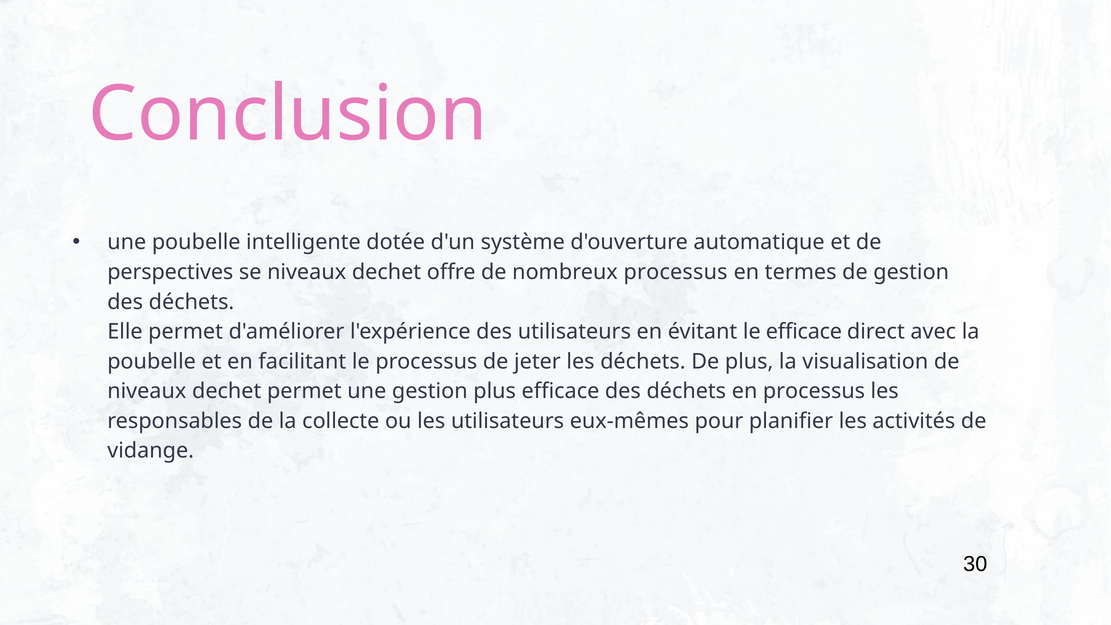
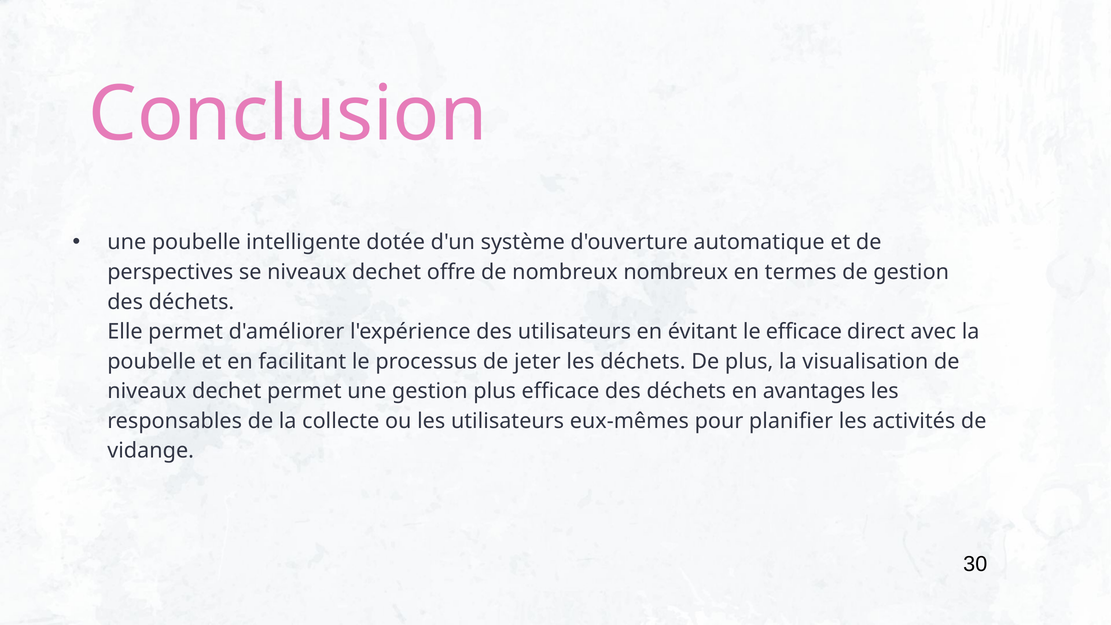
nombreux processus: processus -> nombreux
en processus: processus -> avantages
